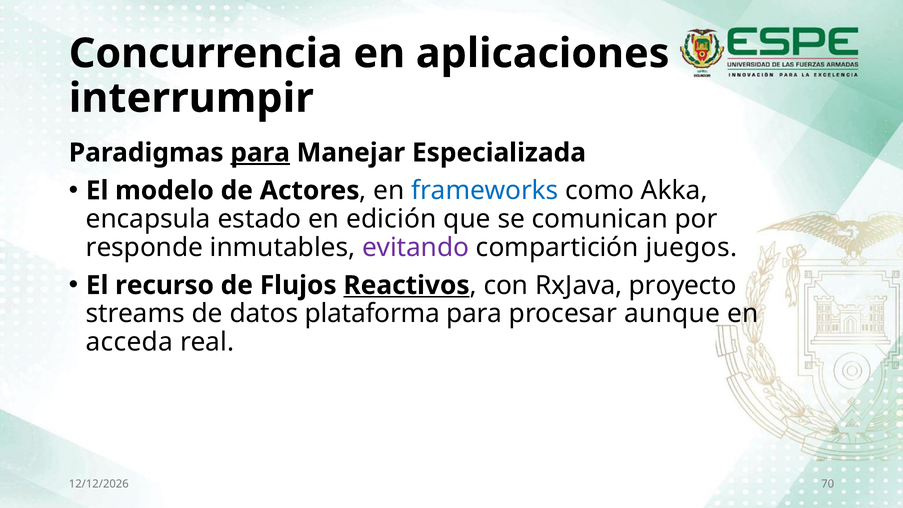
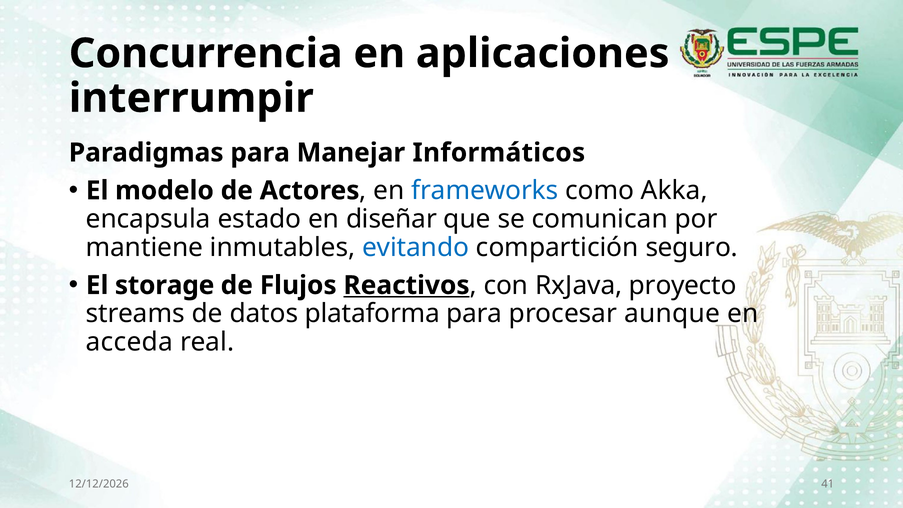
para at (260, 153) underline: present -> none
Especializada: Especializada -> Informáticos
edición: edición -> diseñar
responde: responde -> mantiene
evitando colour: purple -> blue
juegos: juegos -> seguro
recurso: recurso -> storage
70: 70 -> 41
